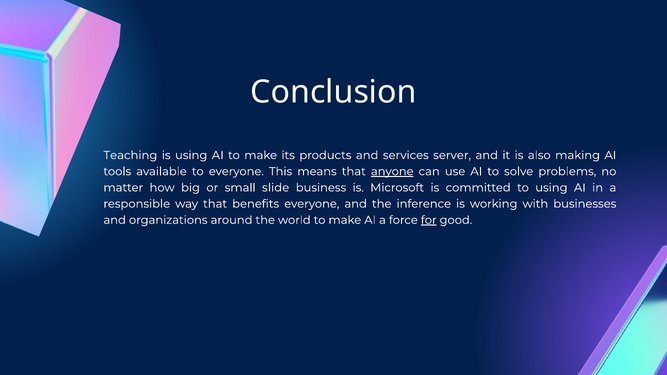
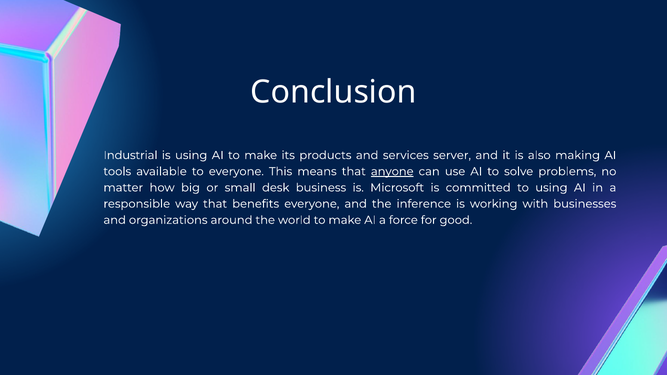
Teaching: Teaching -> Industrial
slide: slide -> desk
for underline: present -> none
